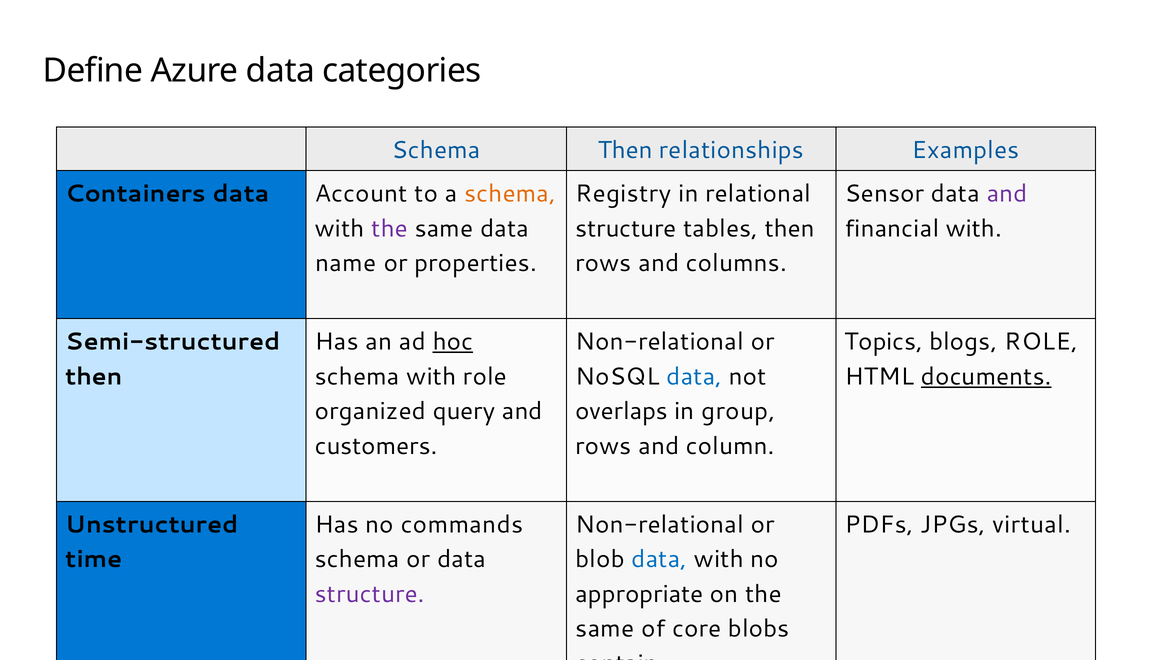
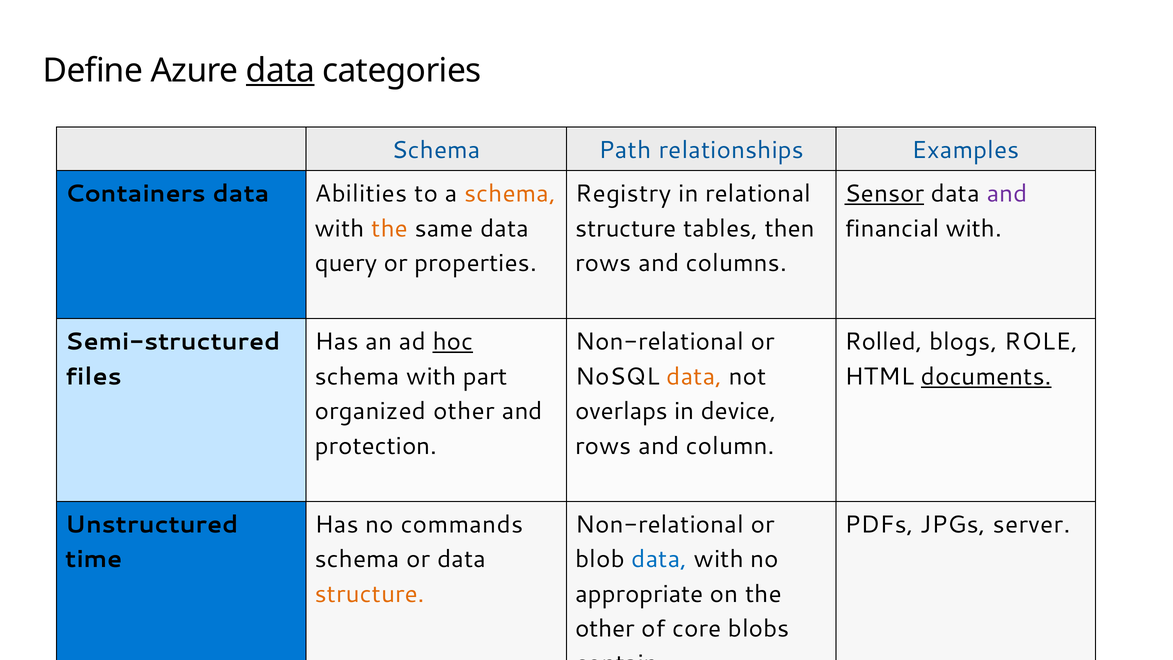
data at (280, 71) underline: none -> present
Schema Then: Then -> Path
Account: Account -> Abilities
Sensor underline: none -> present
the at (390, 229) colour: purple -> orange
name: name -> query
Topics: Topics -> Rolled
then at (94, 376): then -> files
with role: role -> part
data at (694, 376) colour: blue -> orange
organized query: query -> other
group: group -> device
customers: customers -> protection
virtual: virtual -> server
structure at (370, 594) colour: purple -> orange
same at (605, 629): same -> other
